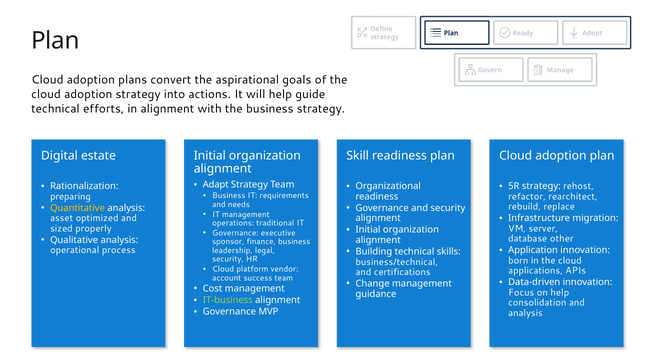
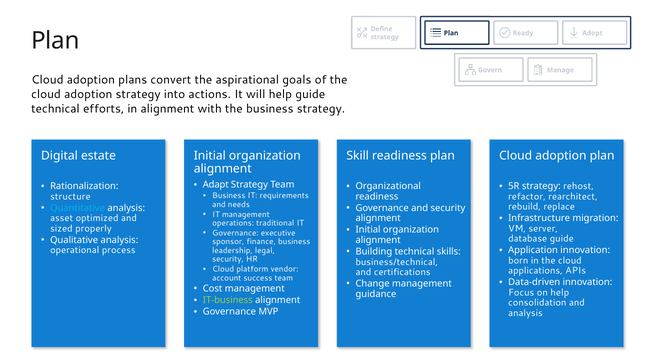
preparing: preparing -> structure
Quantitative colour: yellow -> light blue
database other: other -> guide
